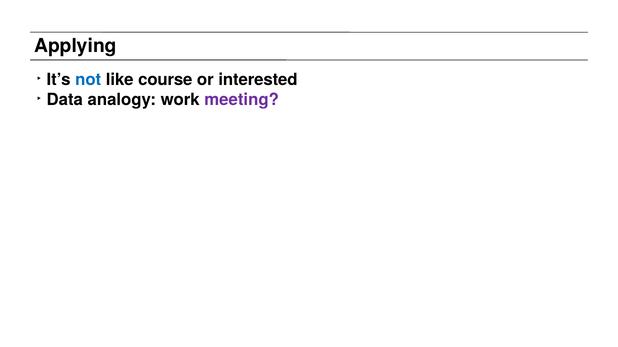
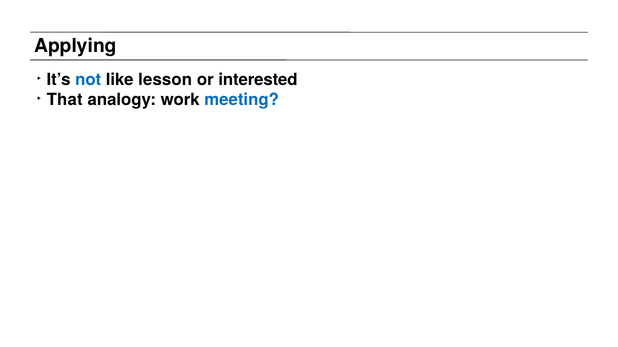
course: course -> lesson
Data: Data -> That
meeting colour: purple -> blue
